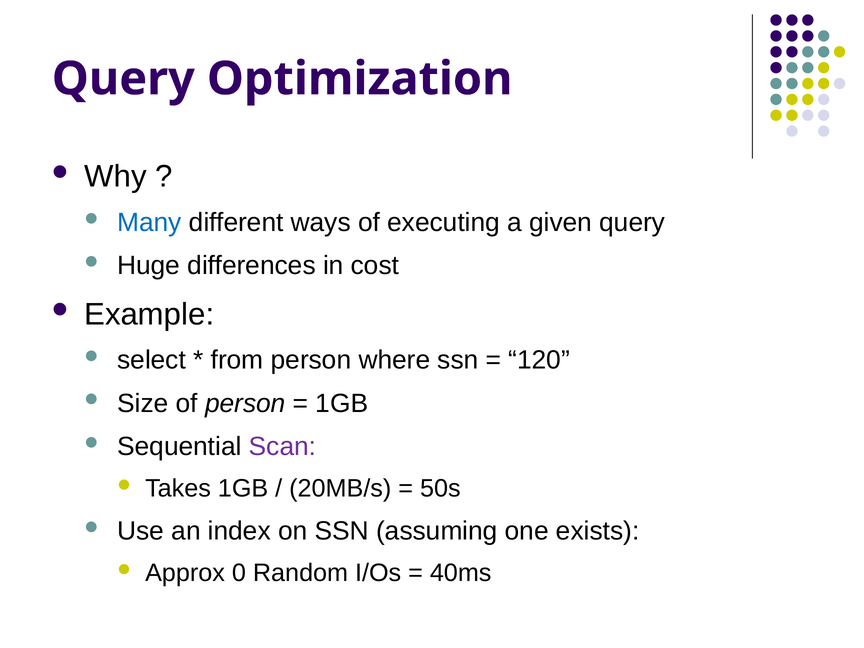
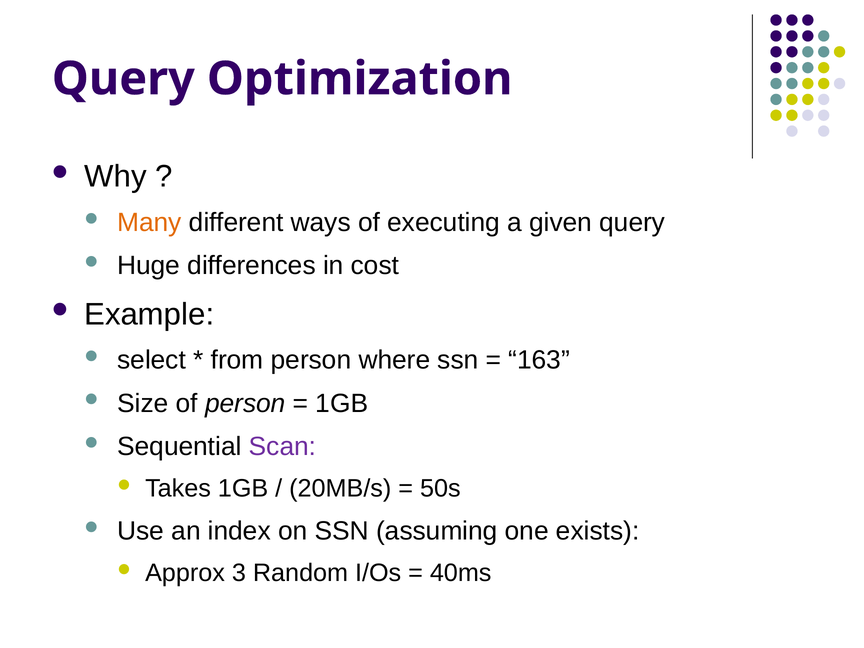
Many colour: blue -> orange
120: 120 -> 163
0: 0 -> 3
